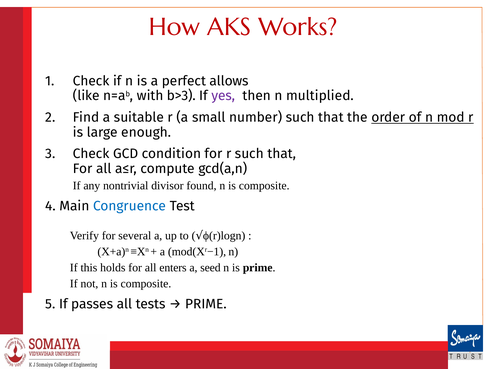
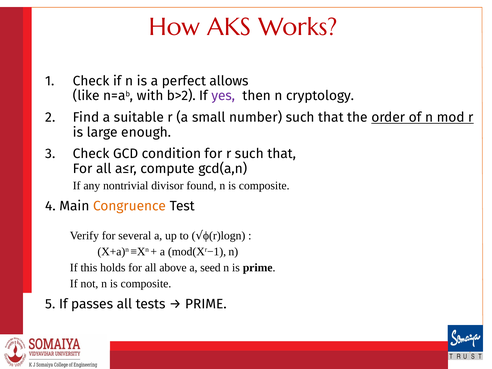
b>3: b>3 -> b>2
multiplied: multiplied -> cryptology
Congruence colour: blue -> orange
enters: enters -> above
